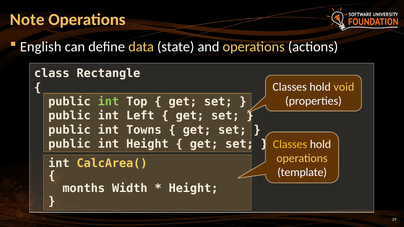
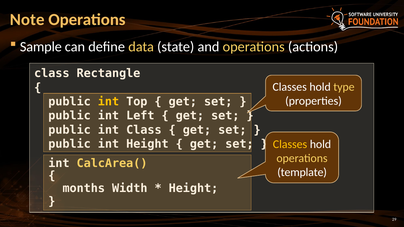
English: English -> Sample
void: void -> type
int at (108, 102) colour: light green -> yellow
int Towns: Towns -> Class
